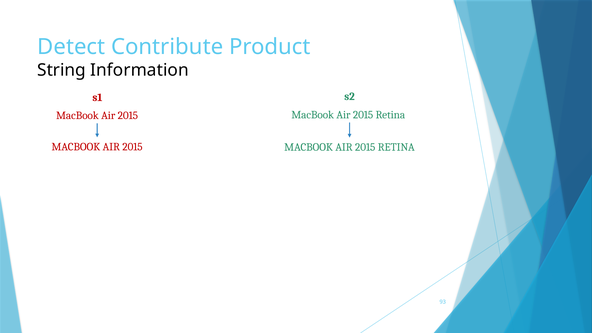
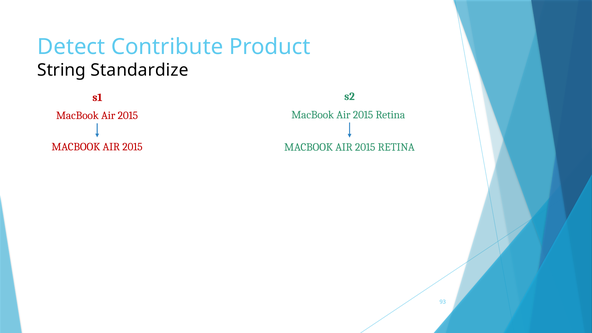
Information: Information -> Standardize
